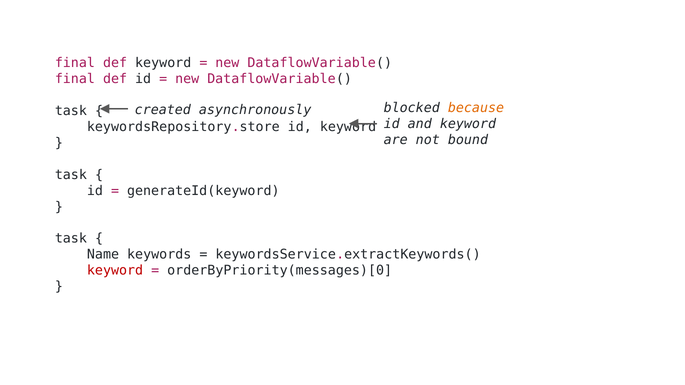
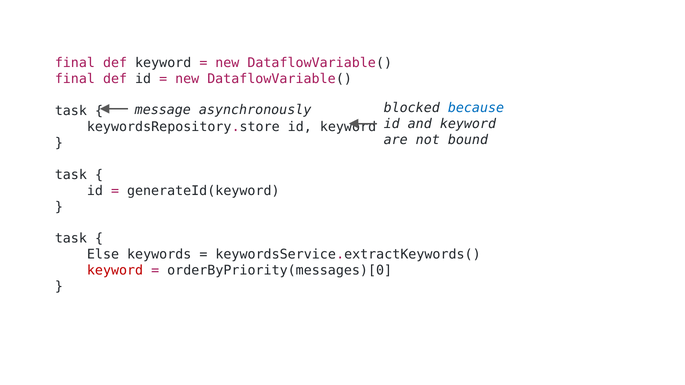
because colour: orange -> blue
created: created -> message
Name: Name -> Else
